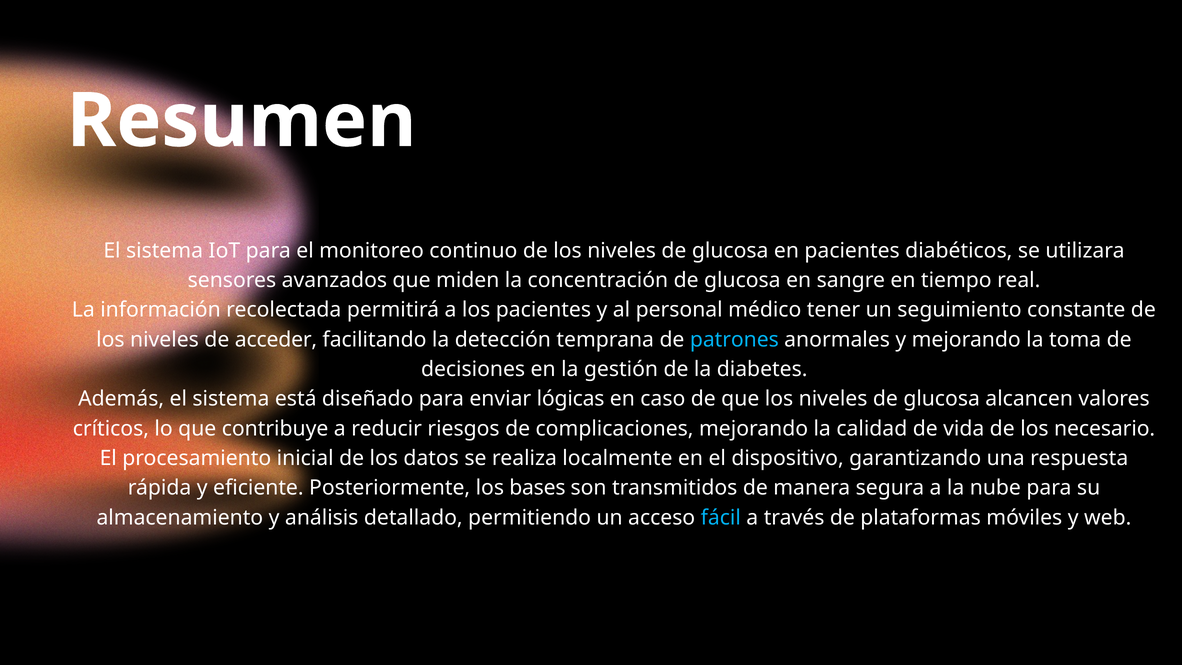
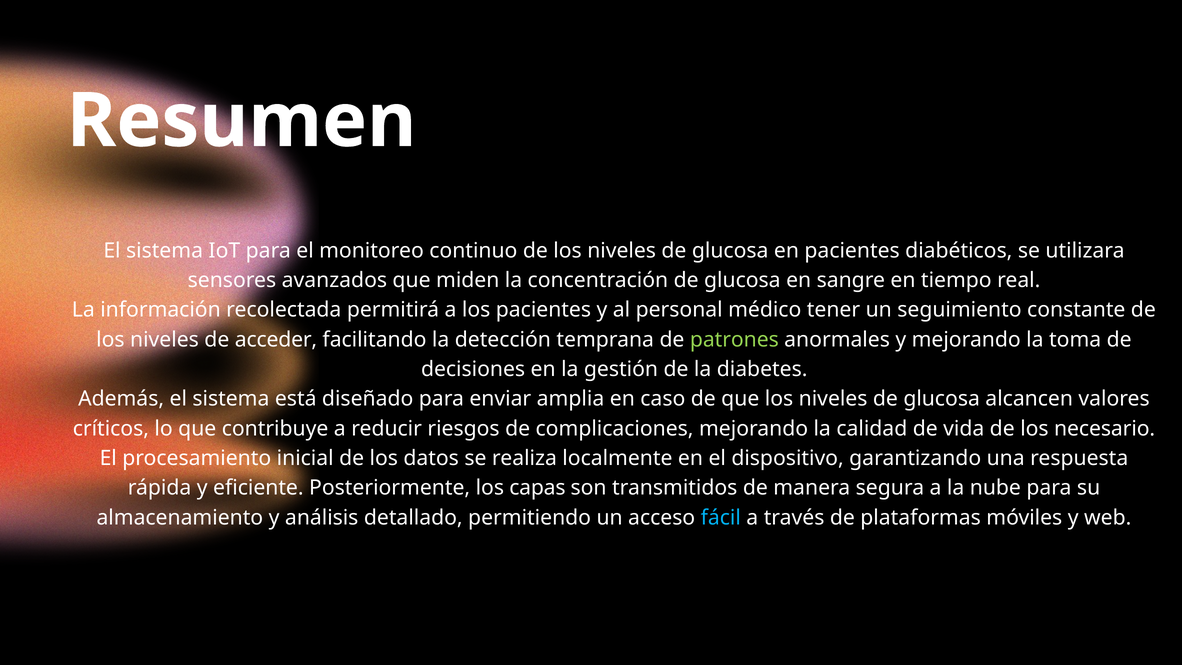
patrones colour: light blue -> light green
lógicas: lógicas -> amplia
bases: bases -> capas
